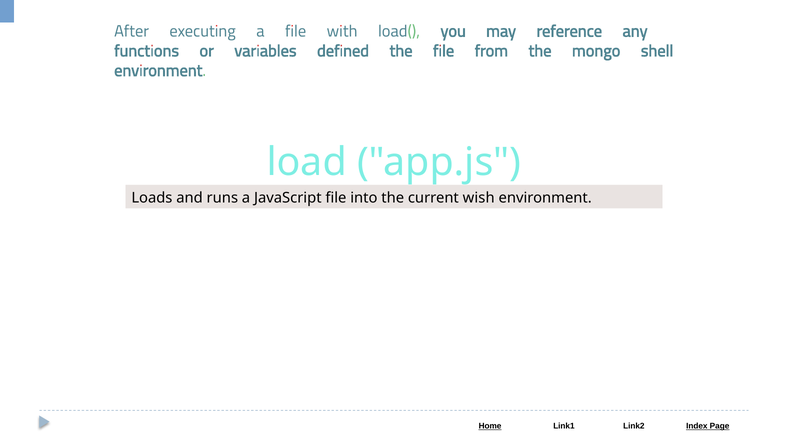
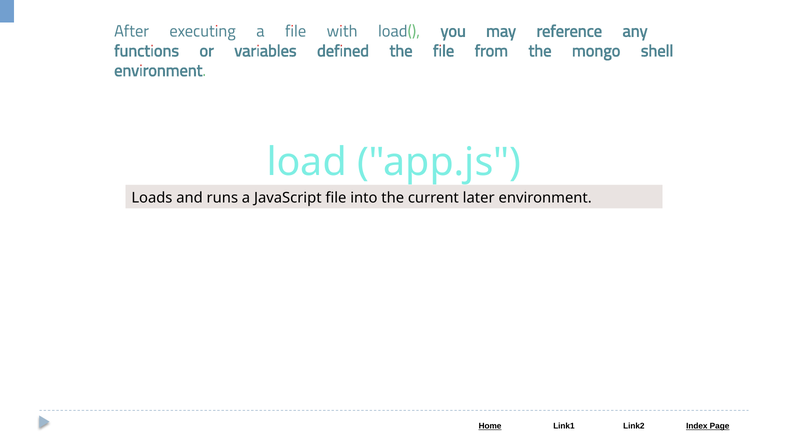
wish: wish -> later
